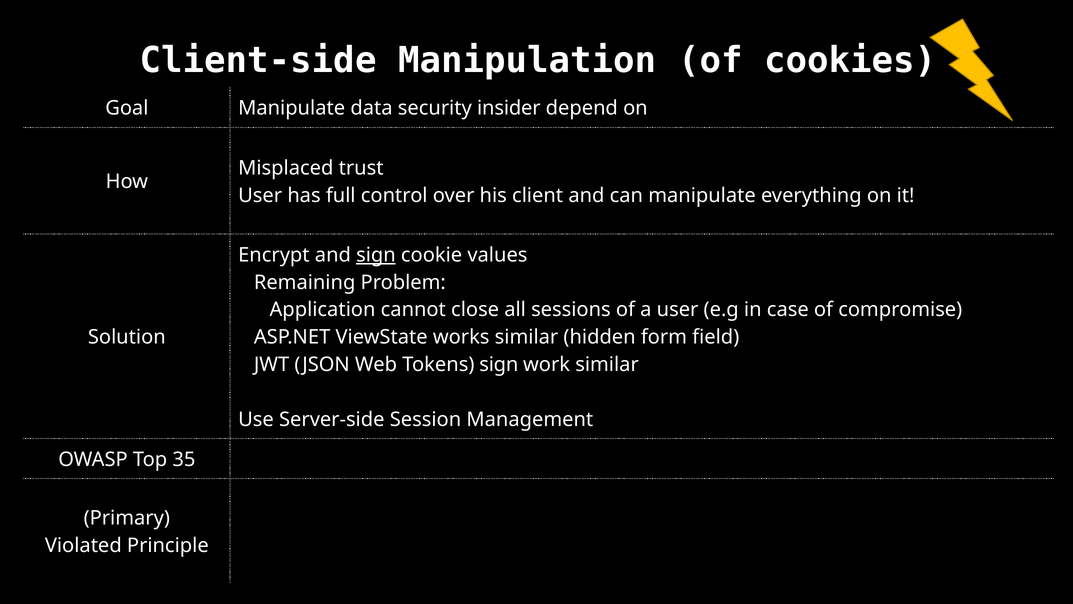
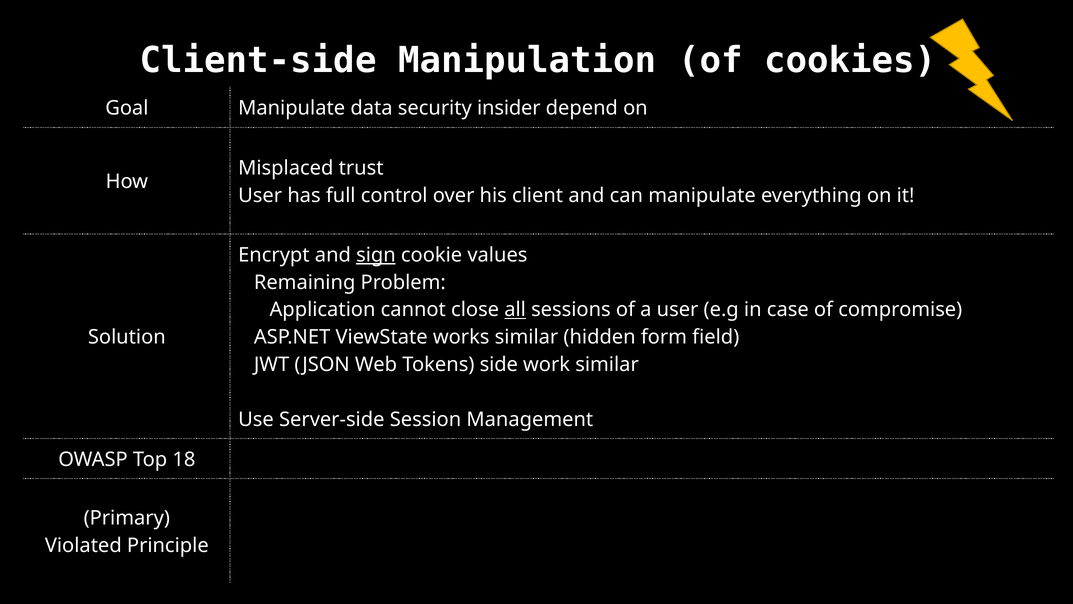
all underline: none -> present
Tokens sign: sign -> side
35: 35 -> 18
